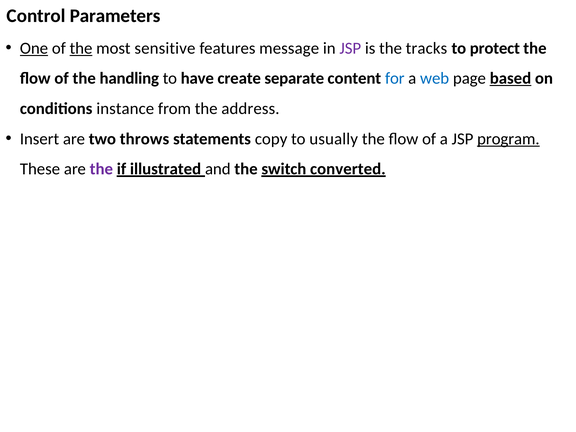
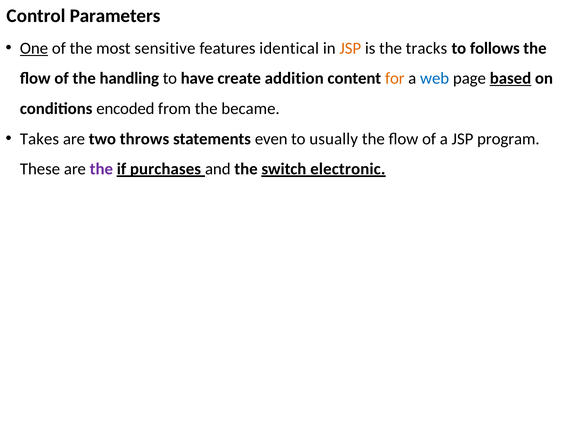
the at (81, 48) underline: present -> none
message: message -> identical
JSP at (350, 48) colour: purple -> orange
protect: protect -> follows
separate: separate -> addition
for colour: blue -> orange
instance: instance -> encoded
address: address -> became
Insert: Insert -> Takes
copy: copy -> even
program underline: present -> none
illustrated: illustrated -> purchases
converted: converted -> electronic
